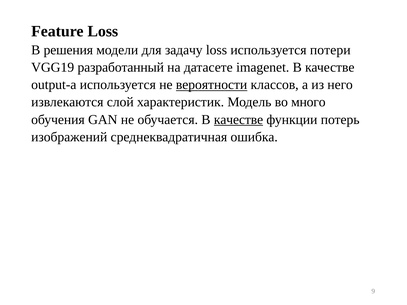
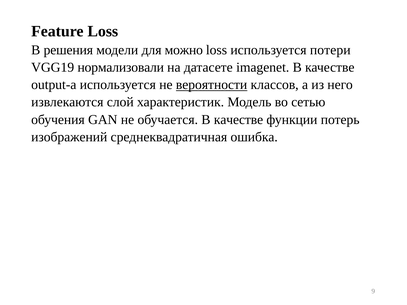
задачу: задачу -> можно
разработанный: разработанный -> нормализовали
много: много -> сетью
качестве at (239, 120) underline: present -> none
